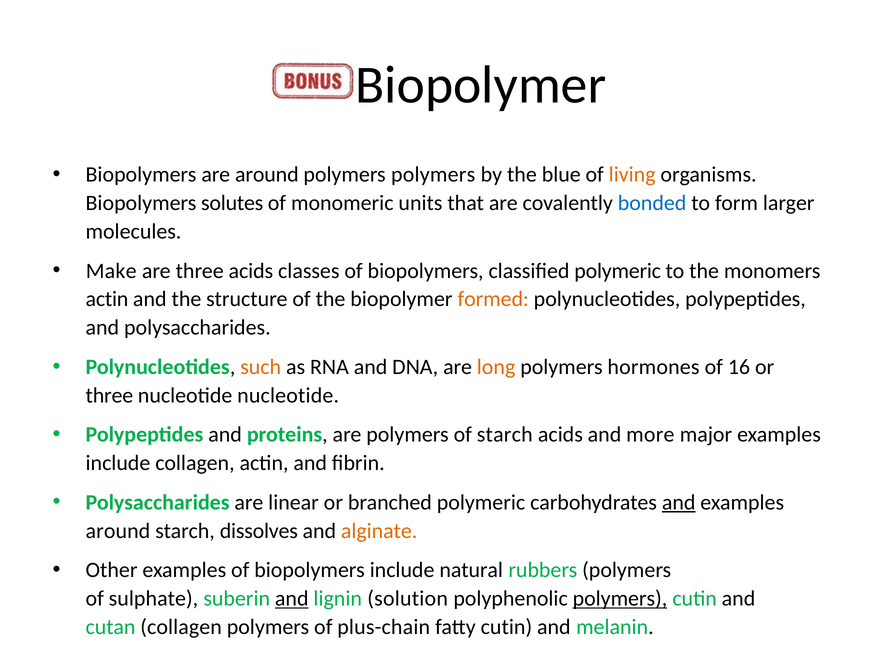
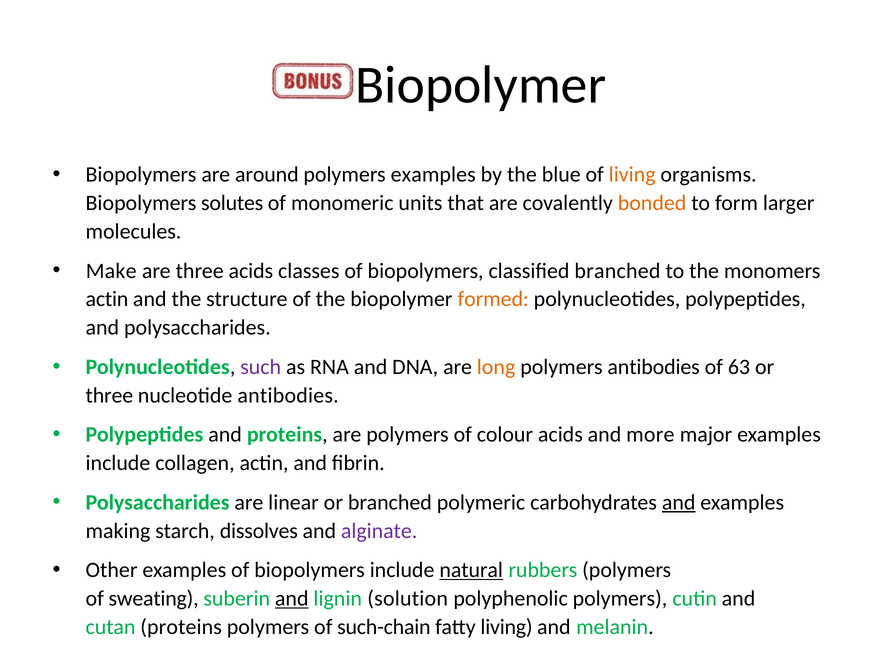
polymers polymers: polymers -> examples
bonded colour: blue -> orange
classified polymeric: polymeric -> branched
such colour: orange -> purple
polymers hormones: hormones -> antibodies
16: 16 -> 63
nucleotide nucleotide: nucleotide -> antibodies
of starch: starch -> colour
around at (118, 531): around -> making
alginate colour: orange -> purple
natural underline: none -> present
sulphate: sulphate -> sweating
polymers at (620, 599) underline: present -> none
cutan collagen: collagen -> proteins
plus-chain: plus-chain -> such-chain
fatty cutin: cutin -> living
